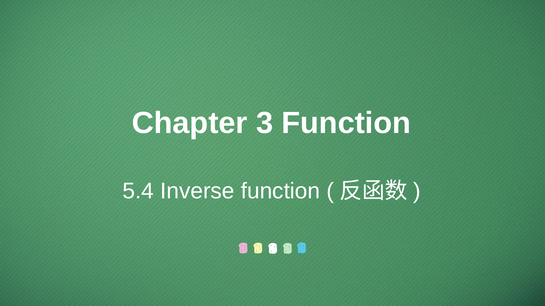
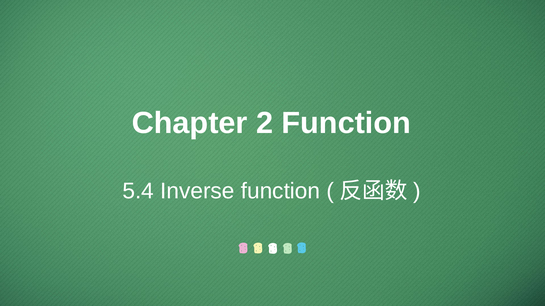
3: 3 -> 2
